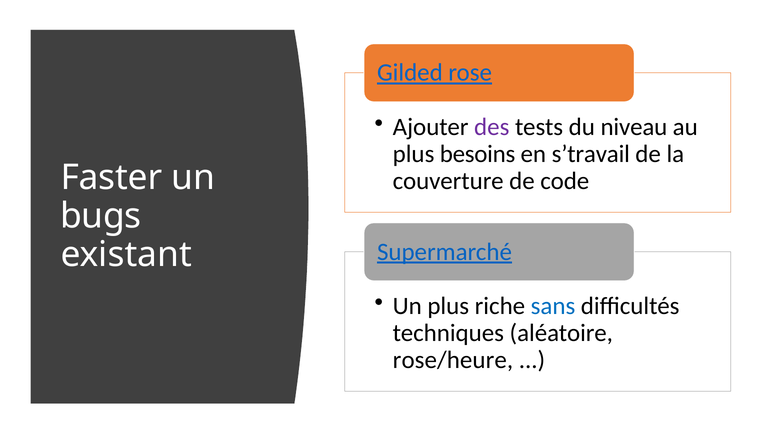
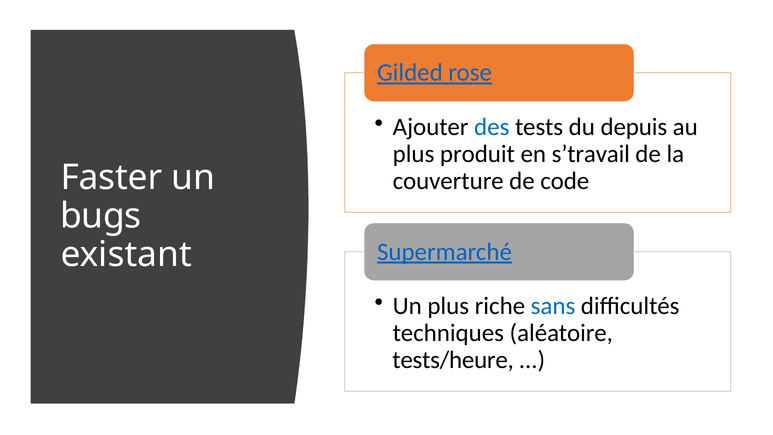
des colour: purple -> blue
niveau: niveau -> depuis
besoins: besoins -> produit
rose/heure: rose/heure -> tests/heure
